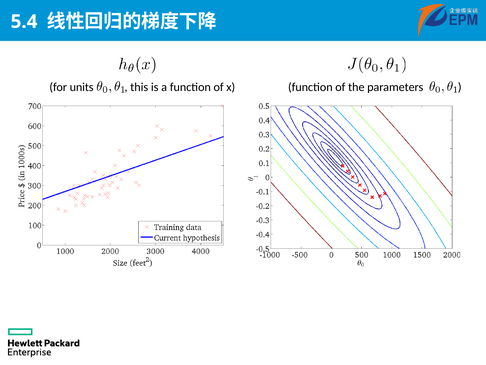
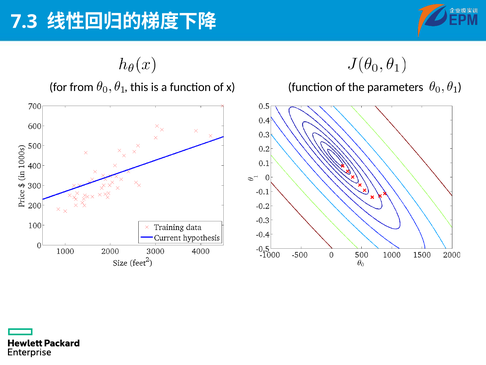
5.4: 5.4 -> 7.3
units: units -> from
